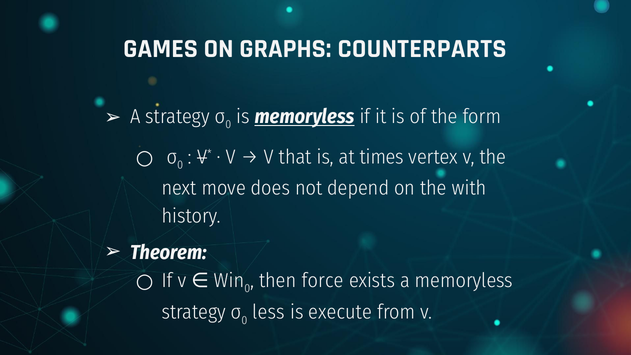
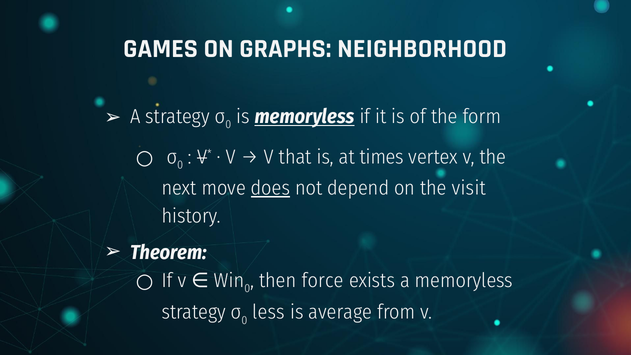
COUNTERPARTS: COUNTERPARTS -> NEIGHBORHOOD
does underline: none -> present
with: with -> visit
execute: execute -> average
